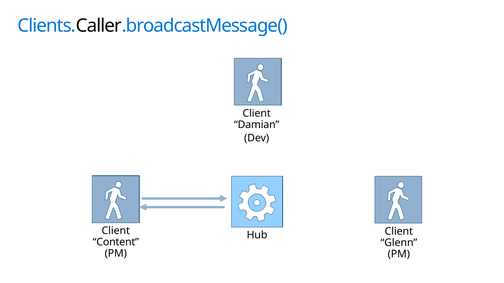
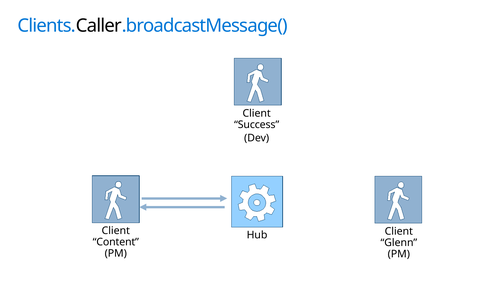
Damian: Damian -> Success
